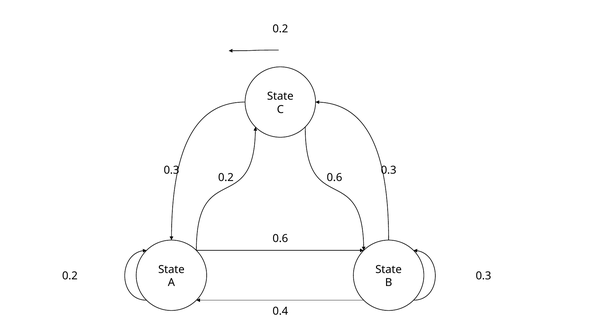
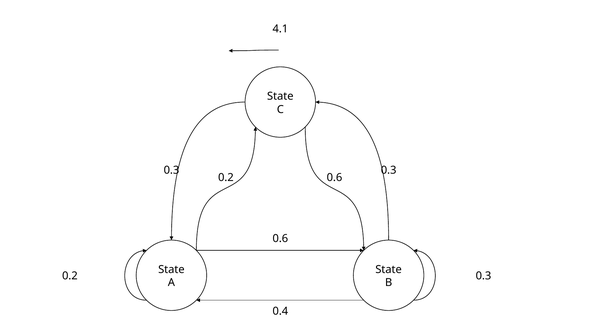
0.2 at (280, 29): 0.2 -> 4.1
